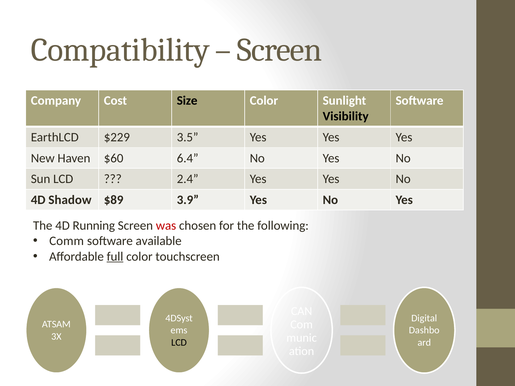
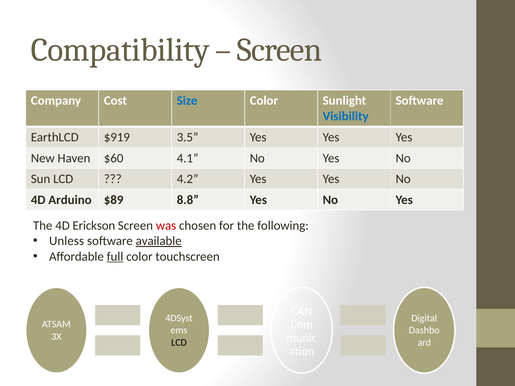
Size colour: black -> blue
Visibility colour: black -> blue
$229: $229 -> $919
6.4: 6.4 -> 4.1
2.4: 2.4 -> 4.2
Shadow: Shadow -> Arduino
3.9: 3.9 -> 8.8
Running: Running -> Erickson
Comm: Comm -> Unless
available underline: none -> present
